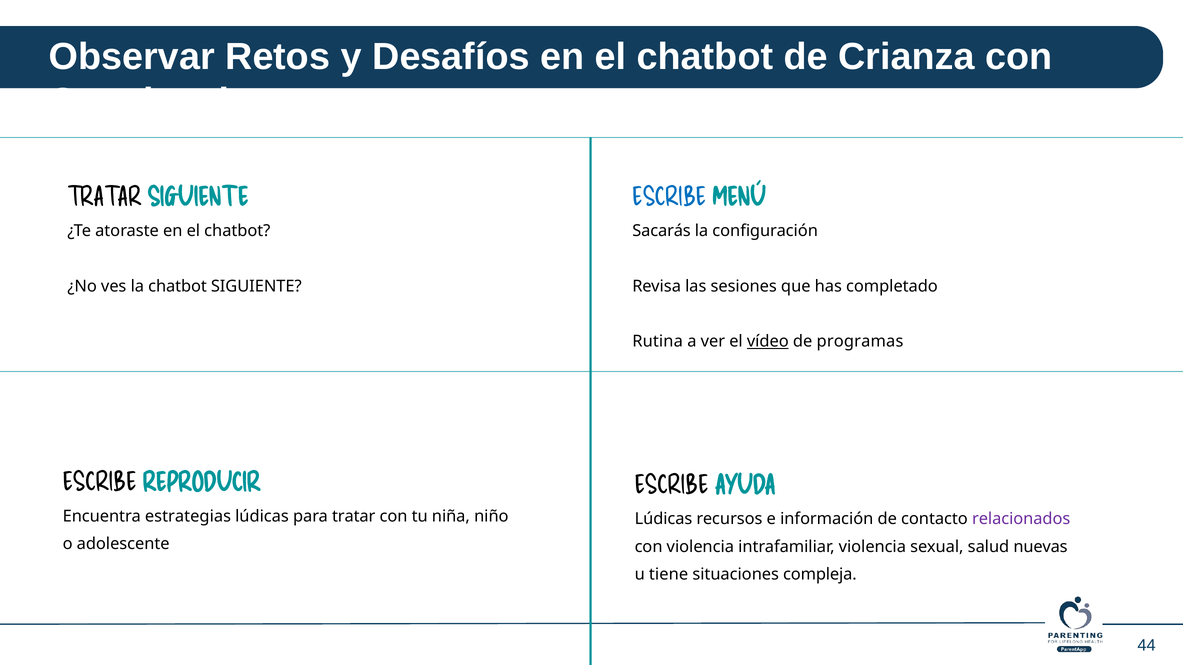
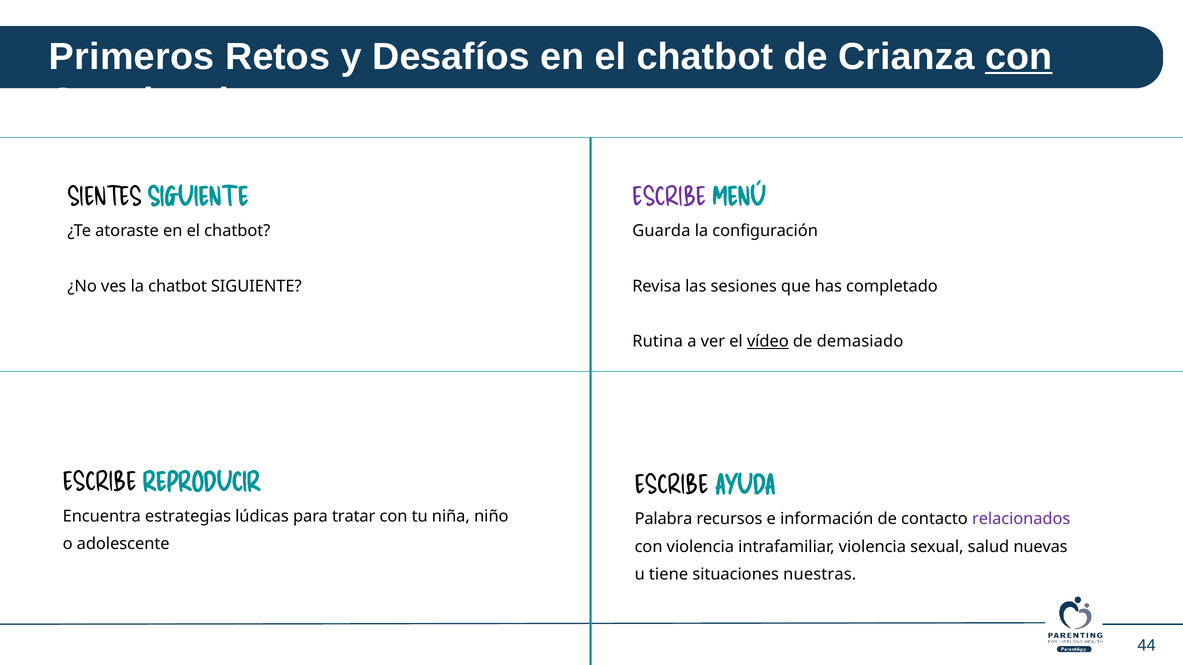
Observar: Observar -> Primeros
con at (1019, 57) underline: none -> present
TRATAR at (104, 198): TRATAR -> SIENTES
ESCRIBE at (669, 198) colour: blue -> purple
Sacarás: Sacarás -> Guarda
programas: programas -> demasiado
Lúdicas at (663, 519): Lúdicas -> Palabra
compleja: compleja -> nuestras
